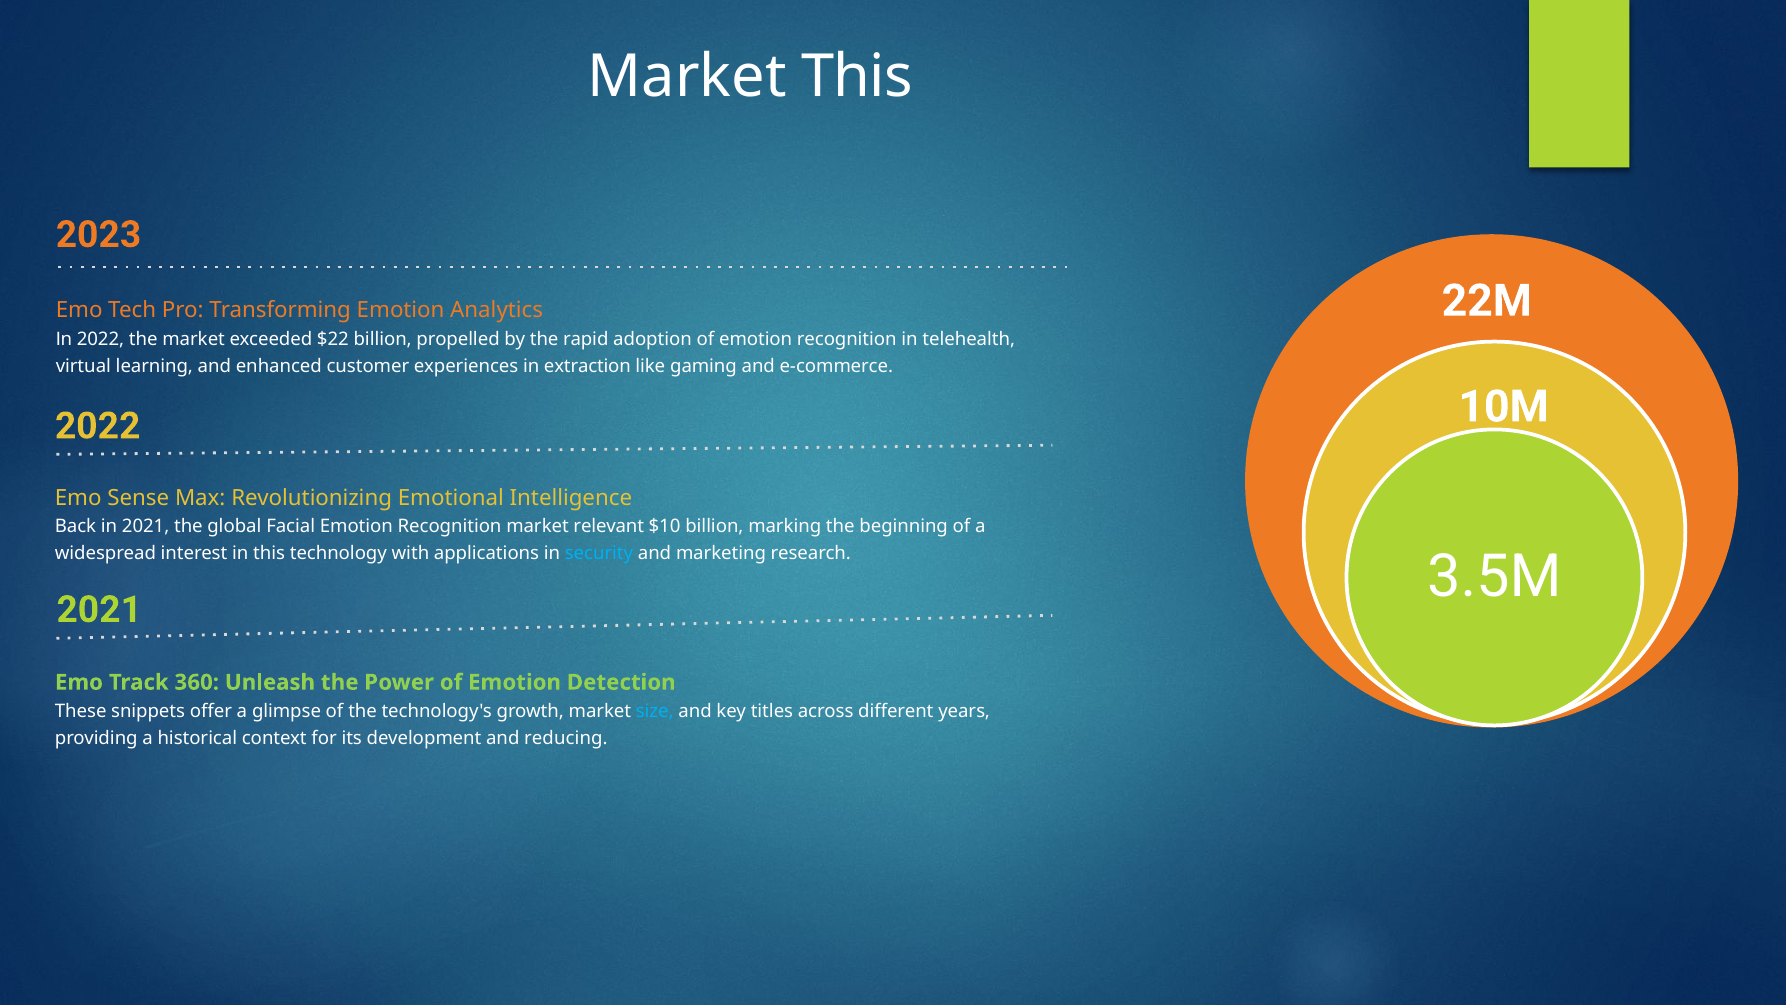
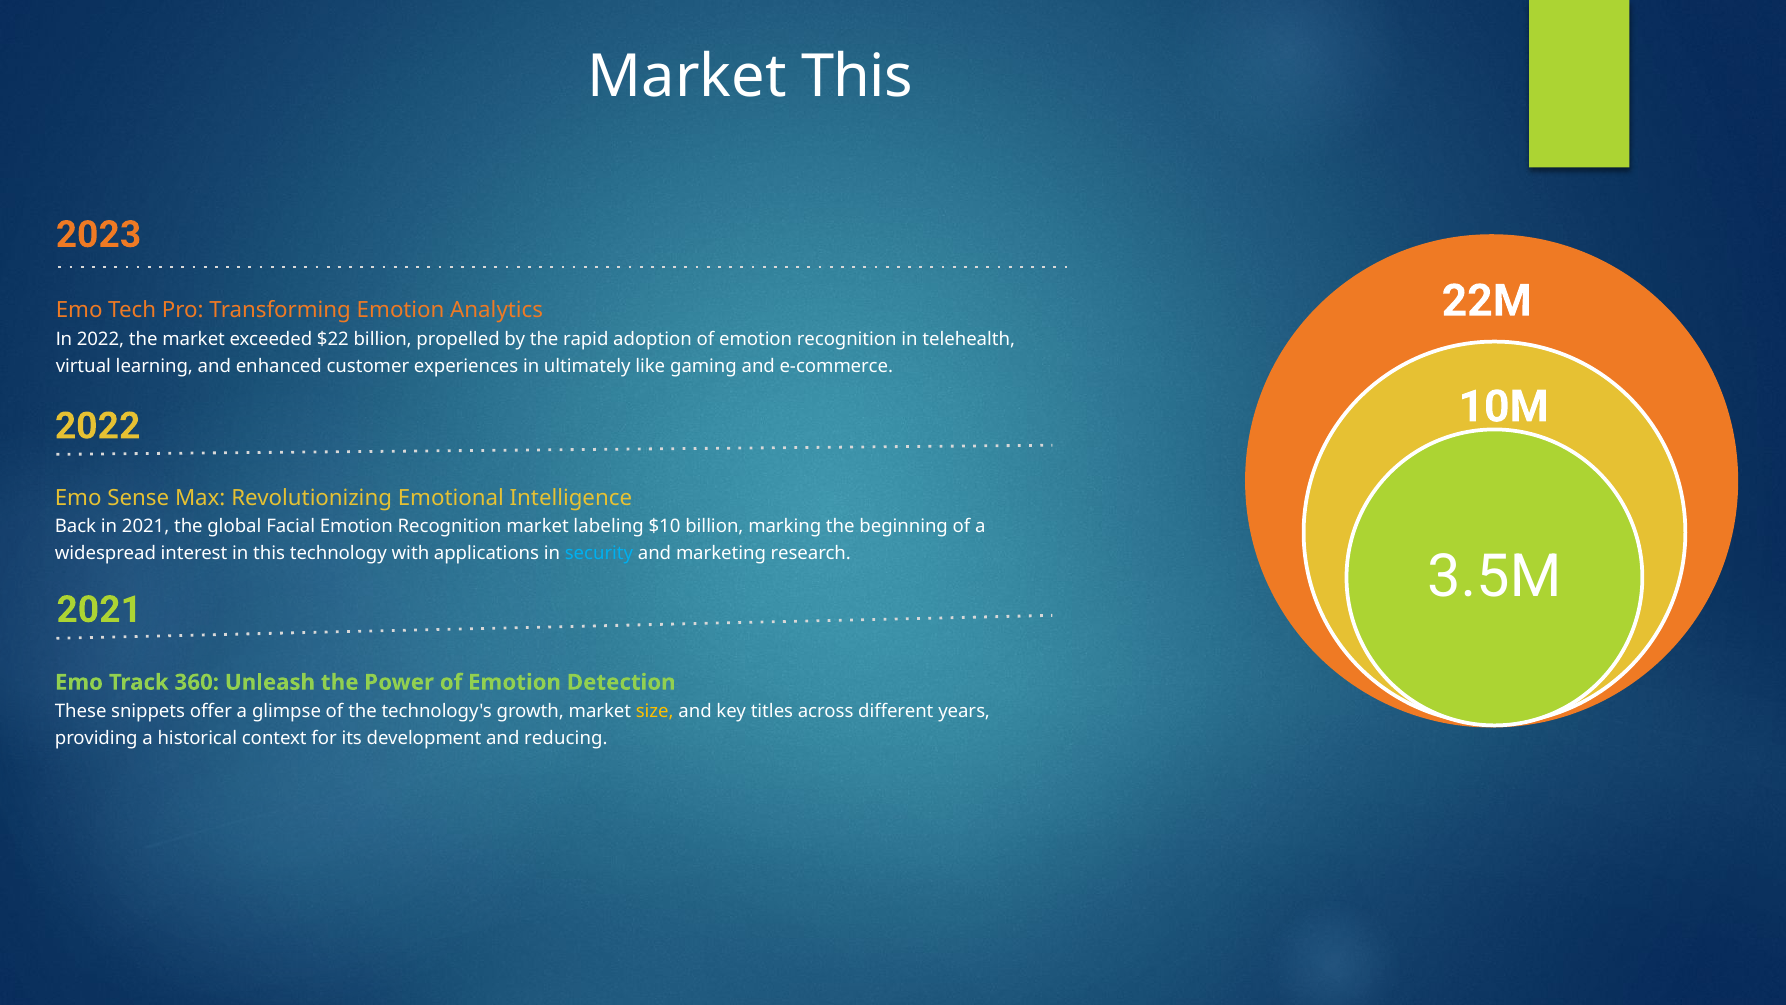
extraction: extraction -> ultimately
relevant: relevant -> labeling
size colour: light blue -> yellow
